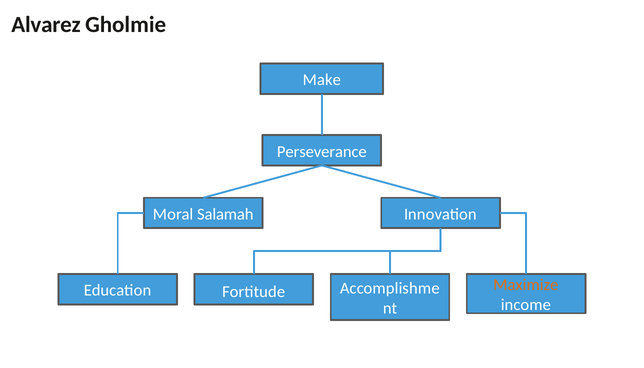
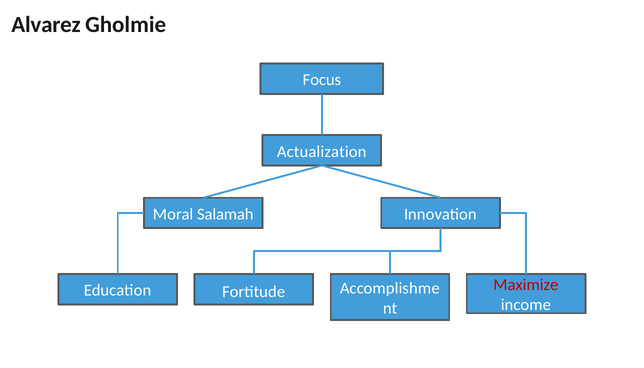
Make: Make -> Focus
Perseverance: Perseverance -> Actualization
Maximize colour: orange -> red
